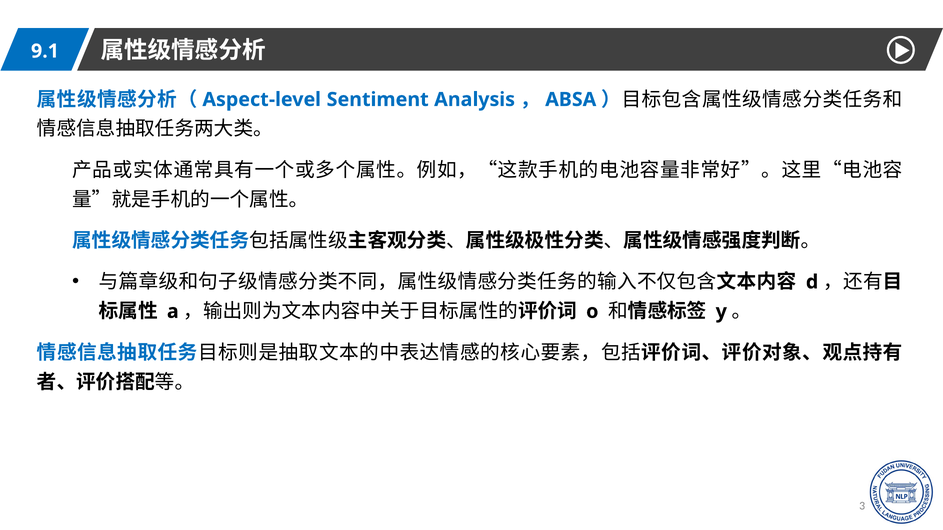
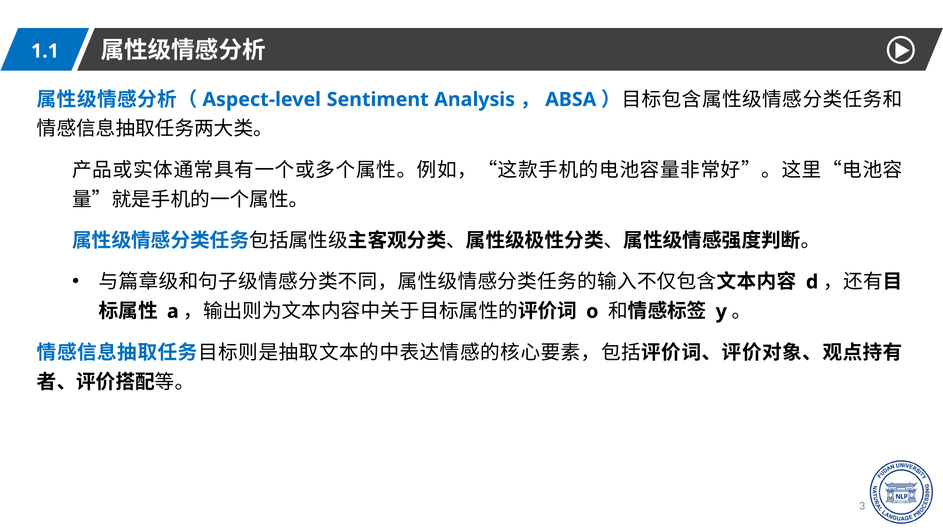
9.1: 9.1 -> 1.1
